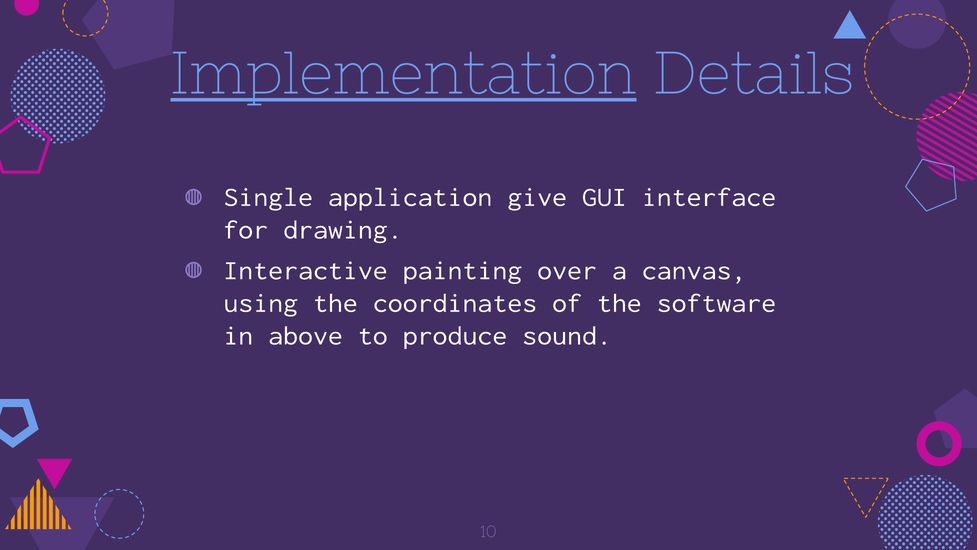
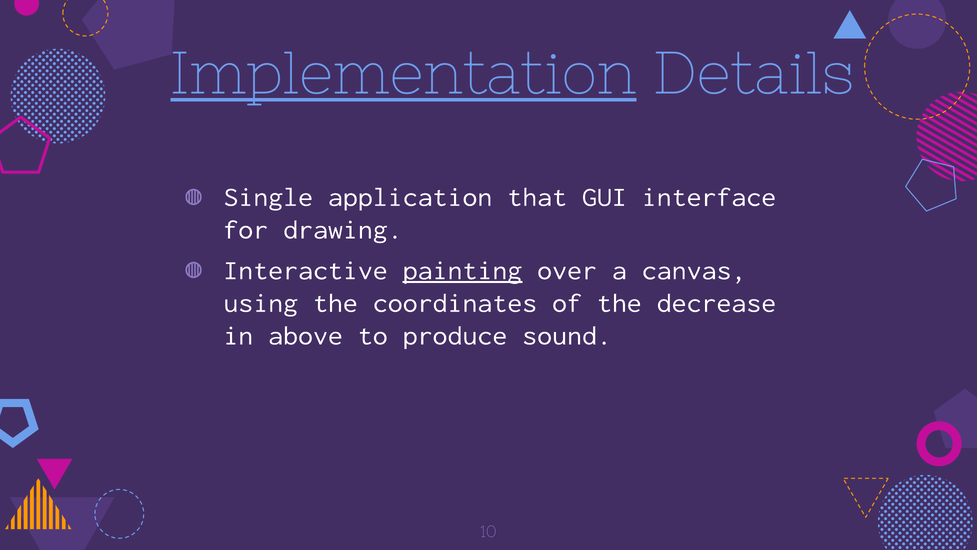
give: give -> that
painting underline: none -> present
software: software -> decrease
